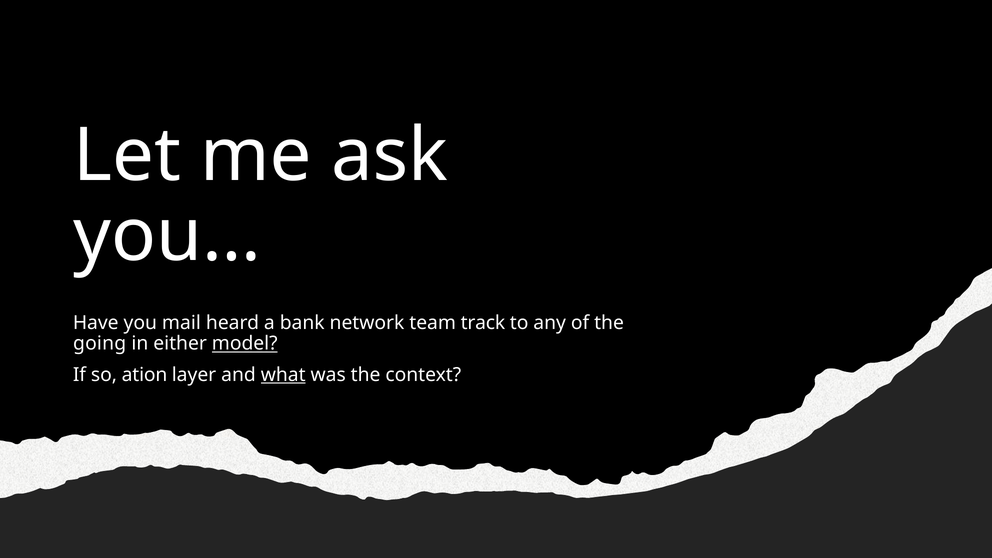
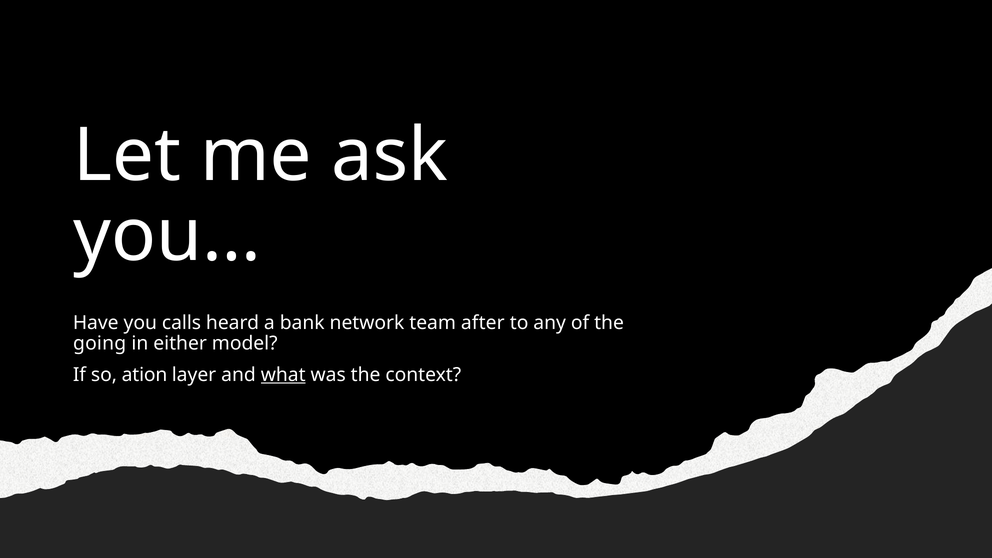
mail: mail -> calls
track: track -> after
model underline: present -> none
